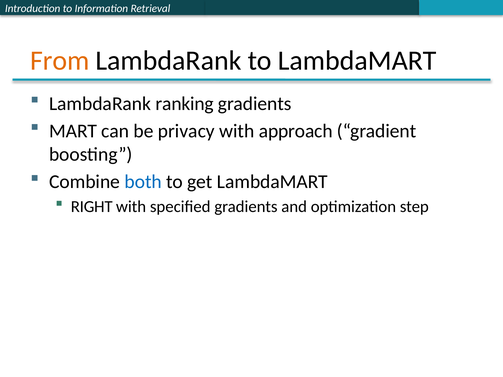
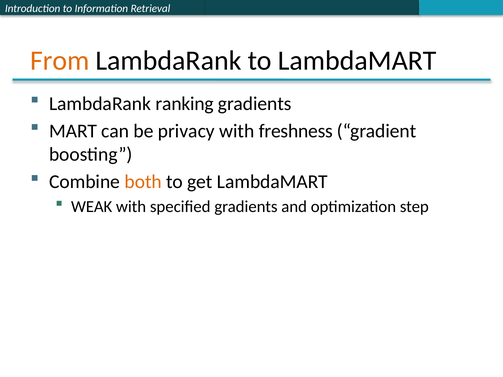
approach: approach -> freshness
both colour: blue -> orange
RIGHT: RIGHT -> WEAK
